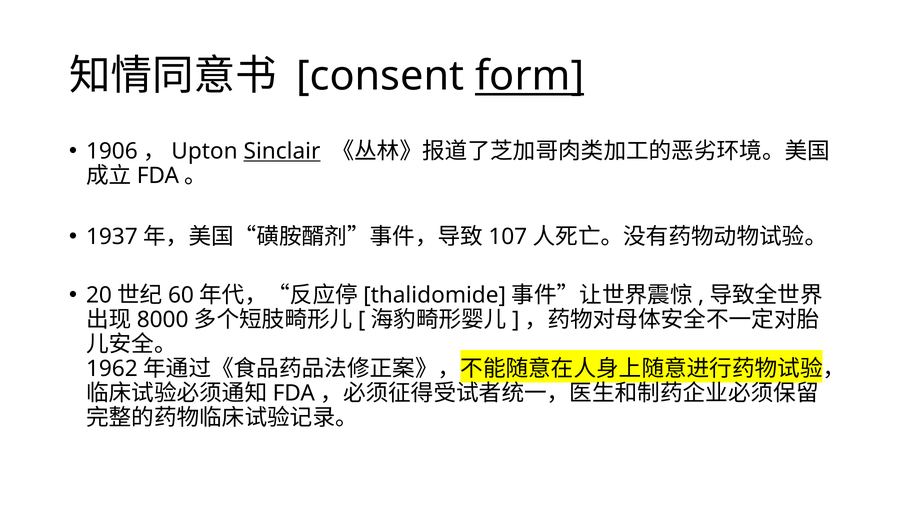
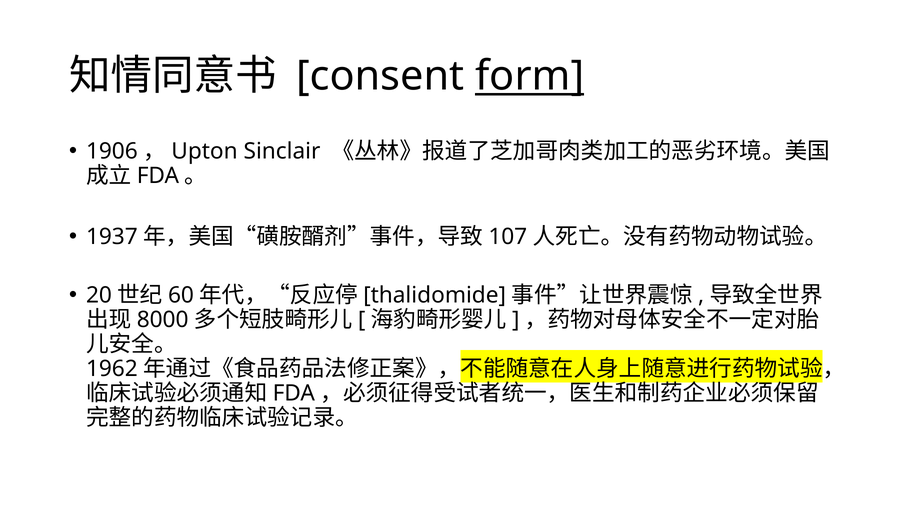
Sinclair underline: present -> none
